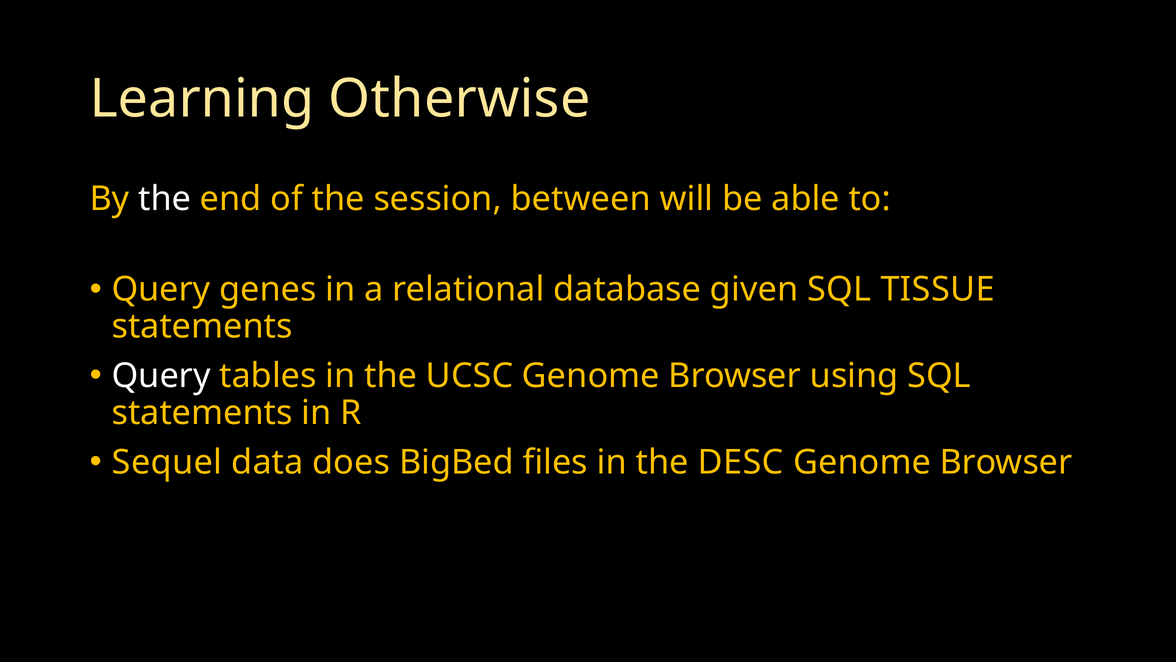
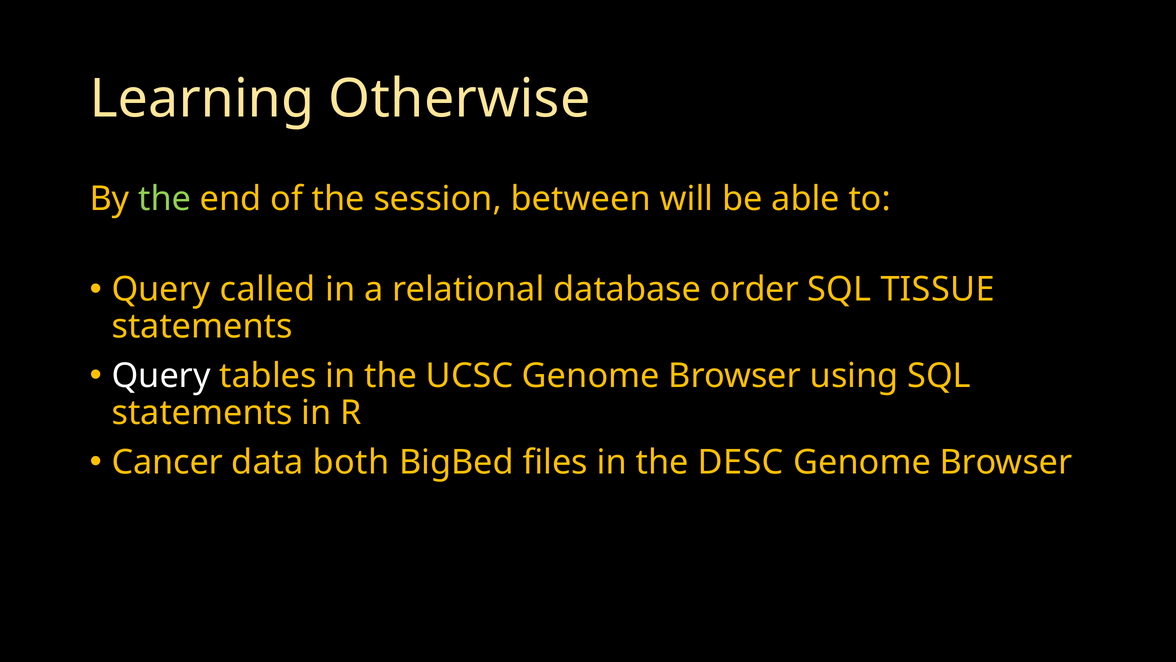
the at (165, 199) colour: white -> light green
genes: genes -> called
given: given -> order
Sequel: Sequel -> Cancer
does: does -> both
